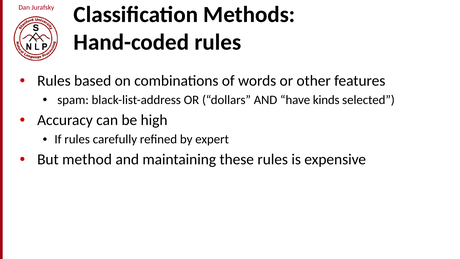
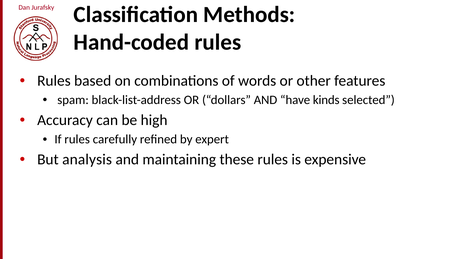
method: method -> analysis
